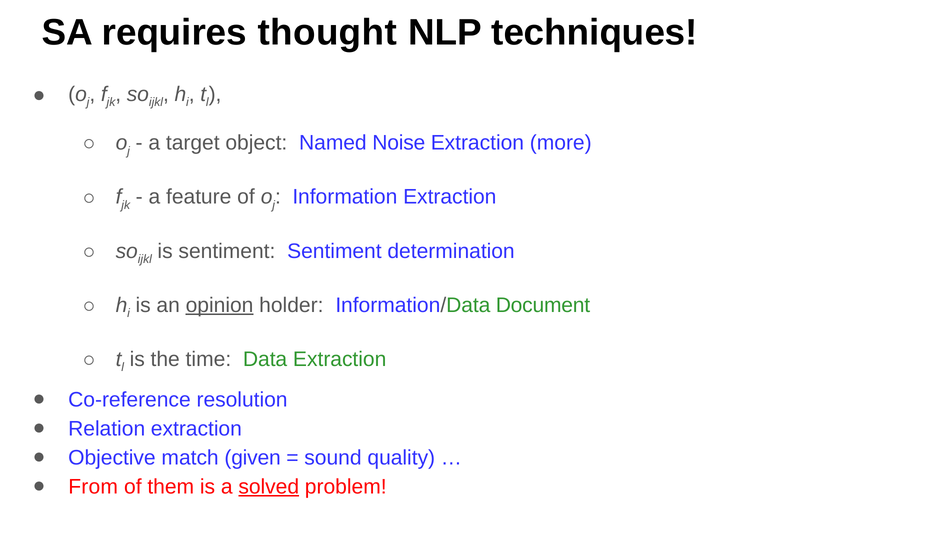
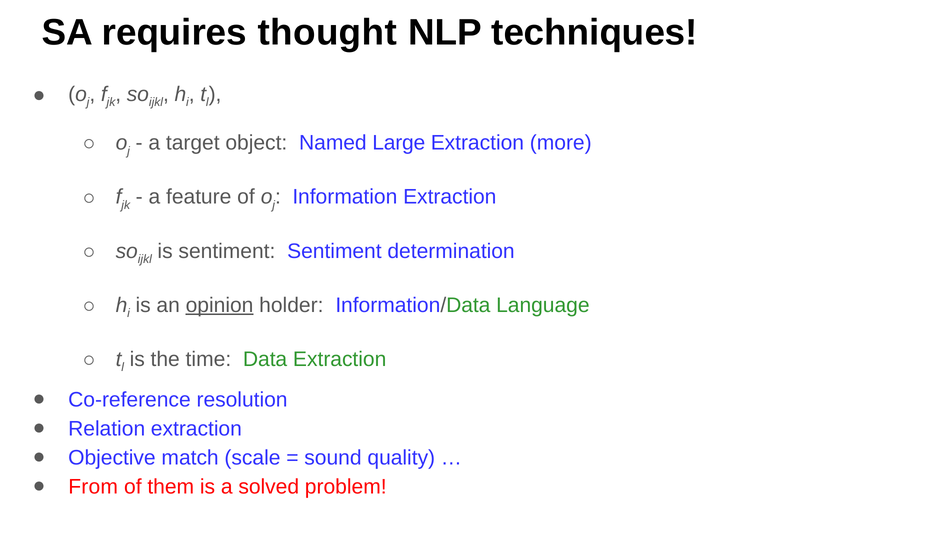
Noise: Noise -> Large
Document: Document -> Language
given: given -> scale
solved underline: present -> none
